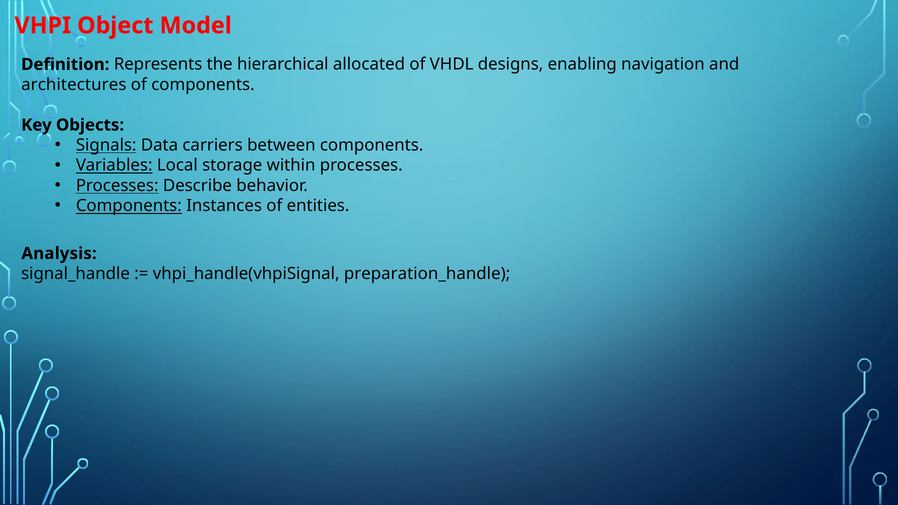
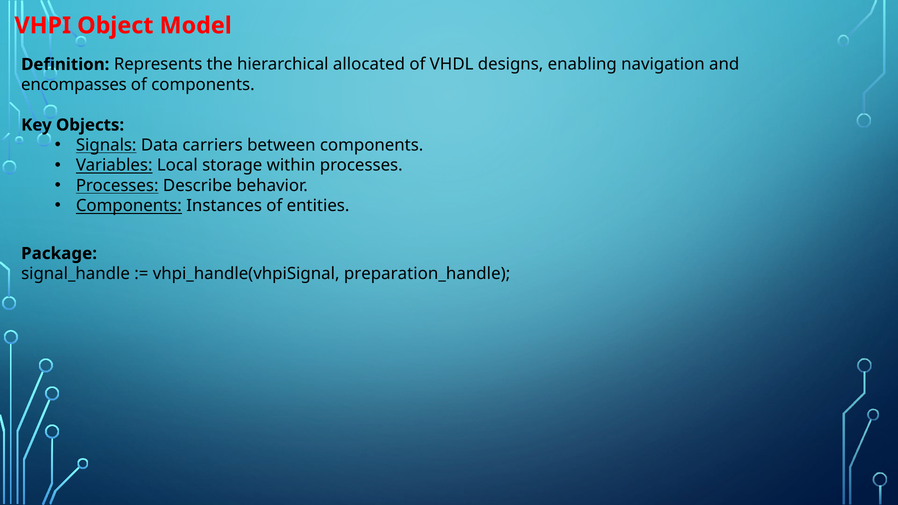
architectures: architectures -> encompasses
Analysis: Analysis -> Package
